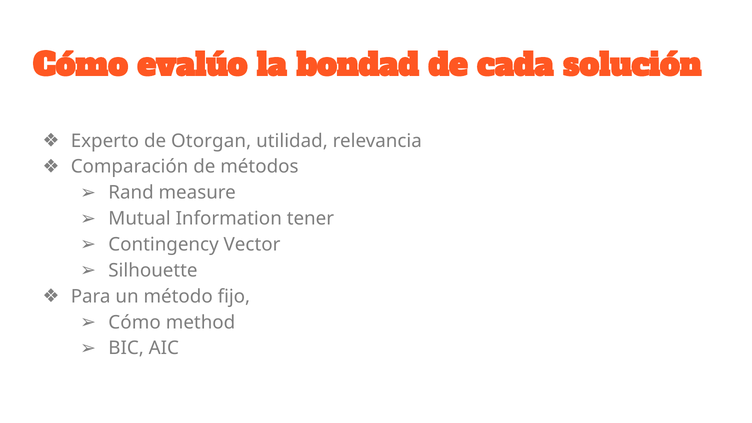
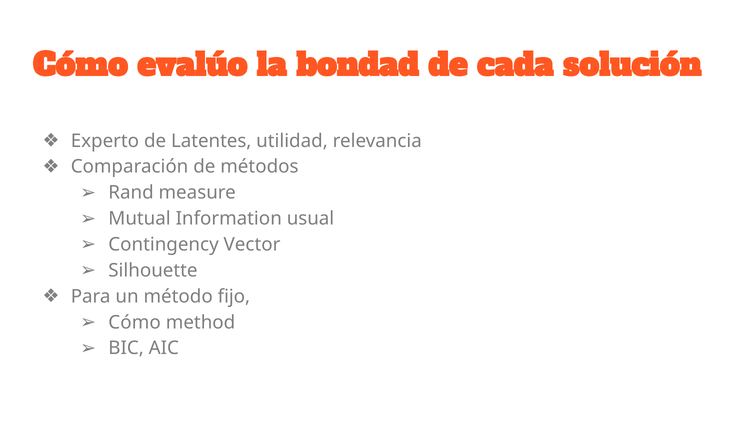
Otorgan: Otorgan -> Latentes
tener: tener -> usual
